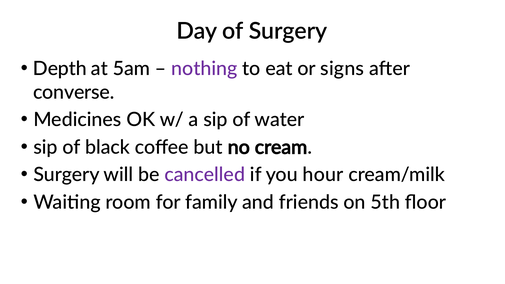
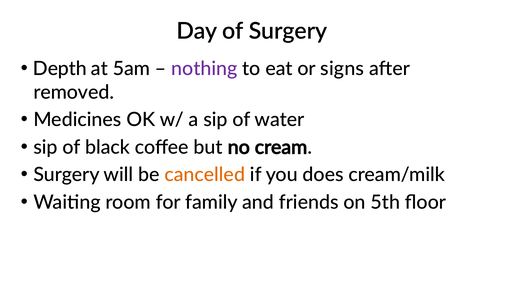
converse: converse -> removed
cancelled colour: purple -> orange
hour: hour -> does
